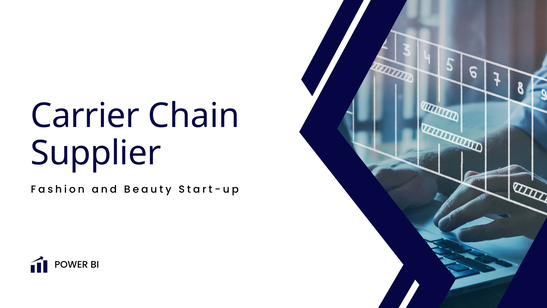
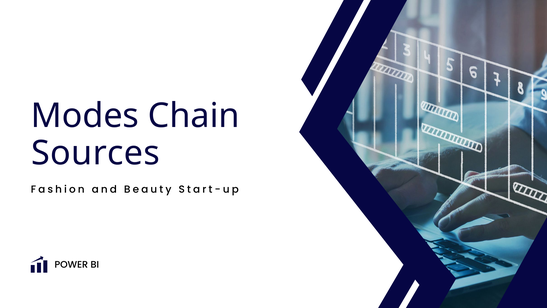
Carrier: Carrier -> Modes
Supplier: Supplier -> Sources
